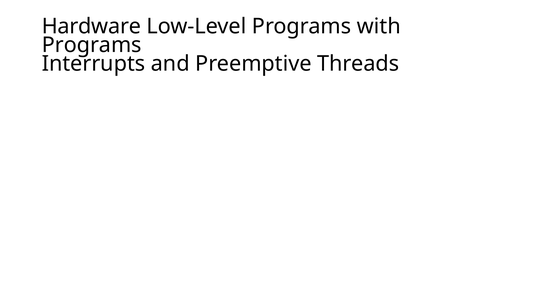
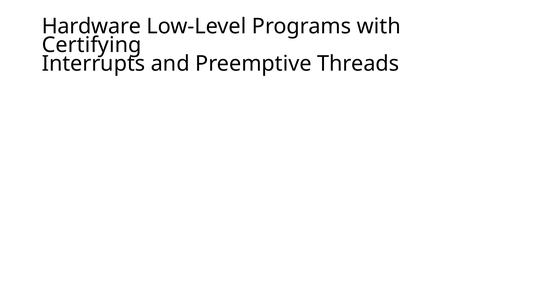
Programs at (92, 45): Programs -> Certifying
